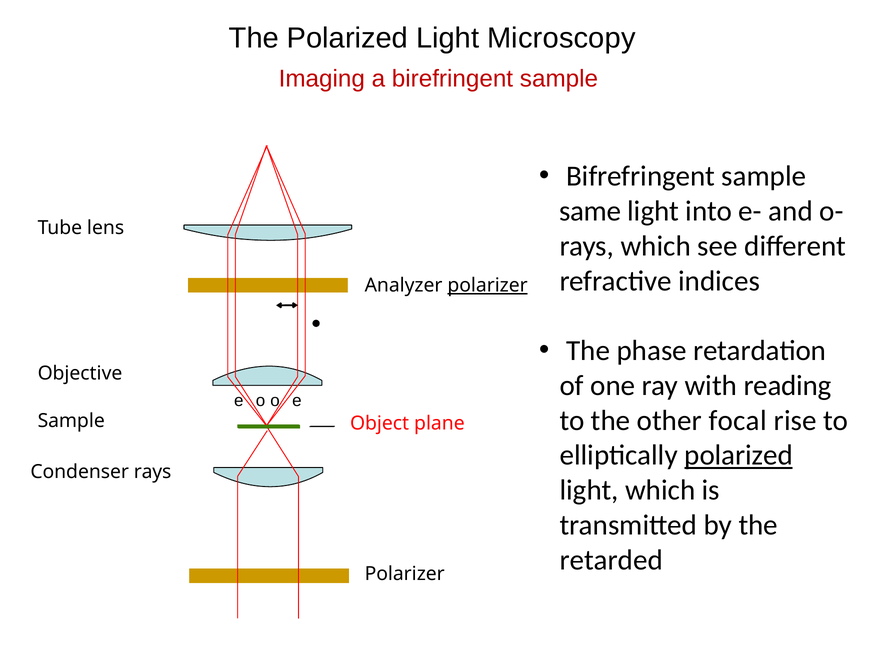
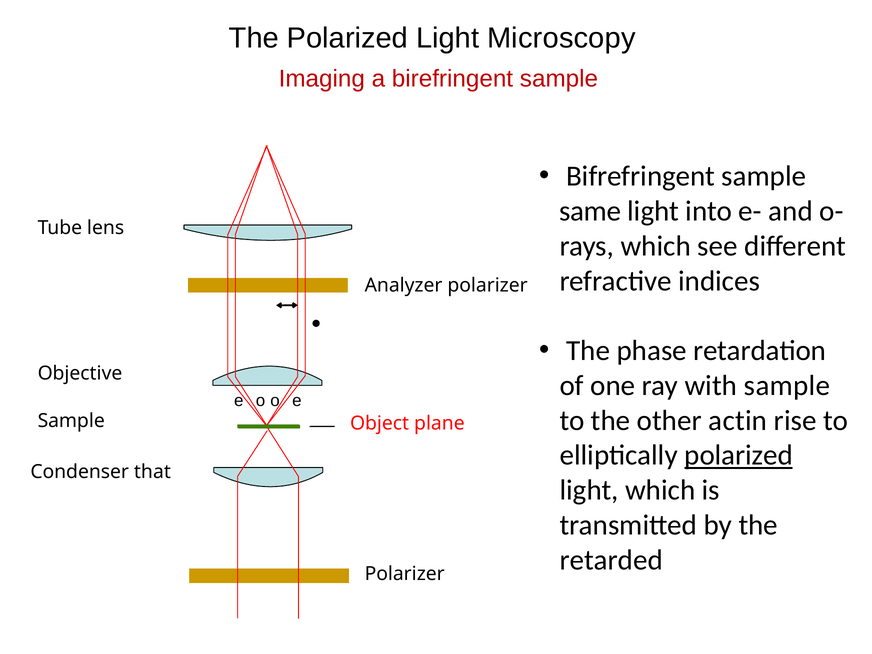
polarizer at (488, 285) underline: present -> none
with reading: reading -> sample
focal: focal -> actin
Condenser rays: rays -> that
